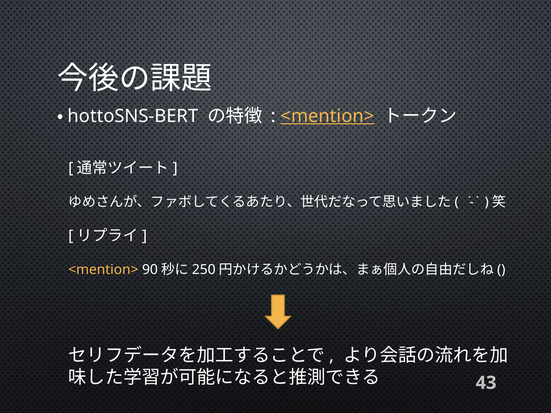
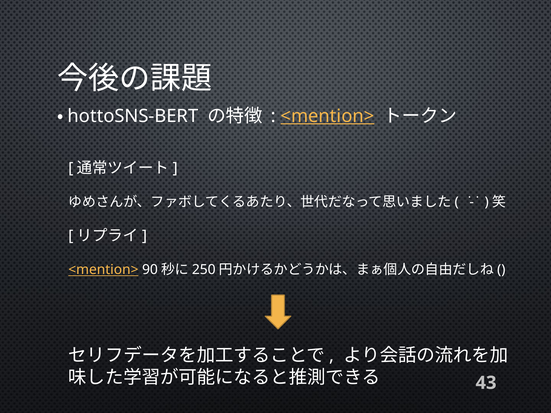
<mention> at (103, 270) underline: none -> present
